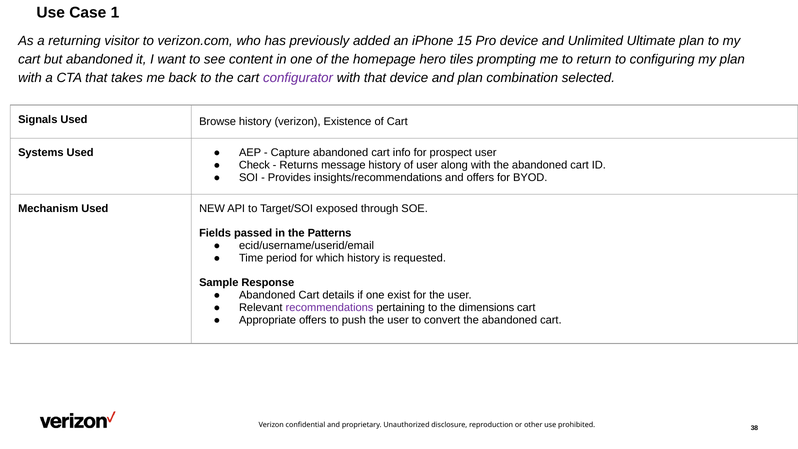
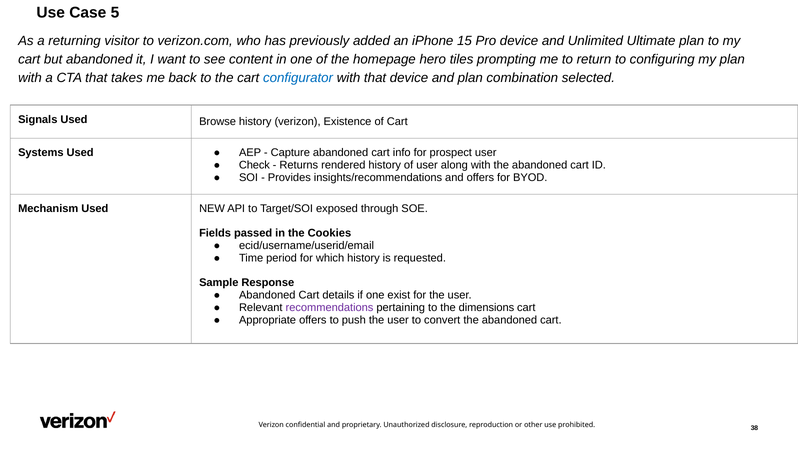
1: 1 -> 5
configurator colour: purple -> blue
message: message -> rendered
Patterns: Patterns -> Cookies
